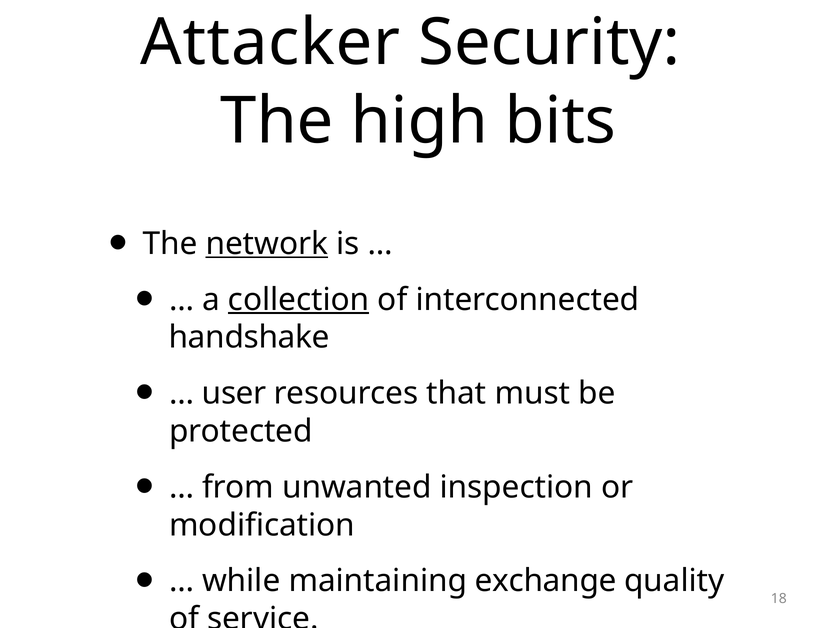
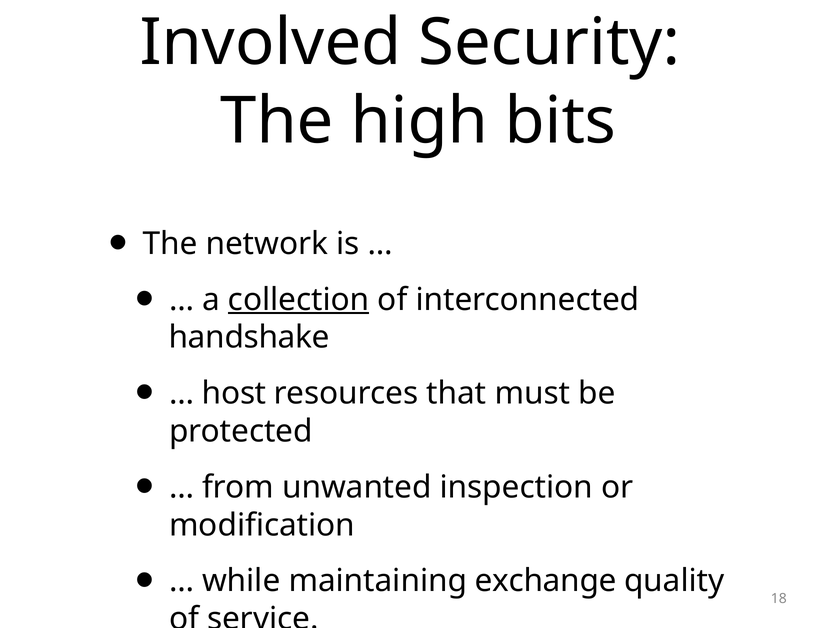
Attacker: Attacker -> Involved
network underline: present -> none
user: user -> host
